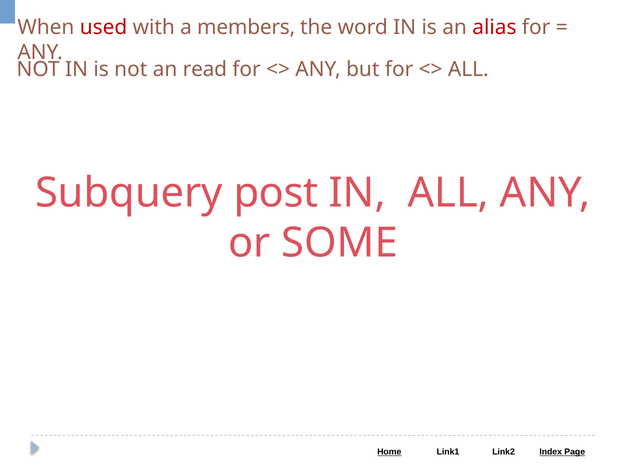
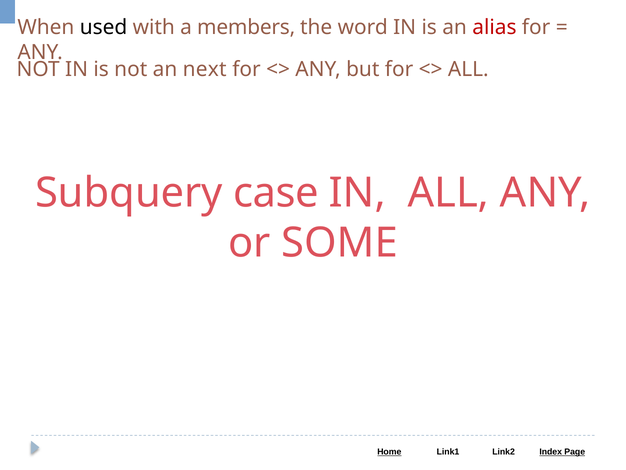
used colour: red -> black
read: read -> next
post: post -> case
